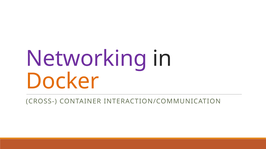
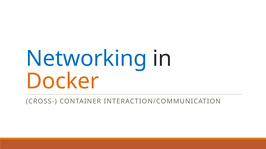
Networking colour: purple -> blue
